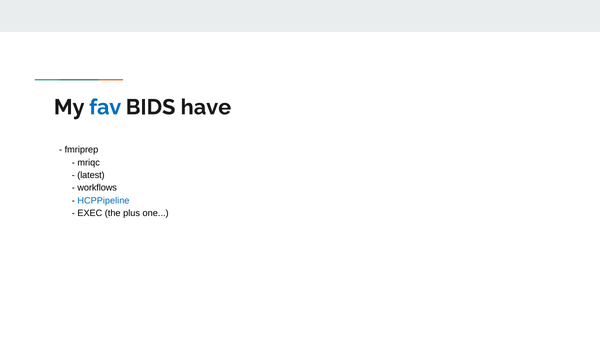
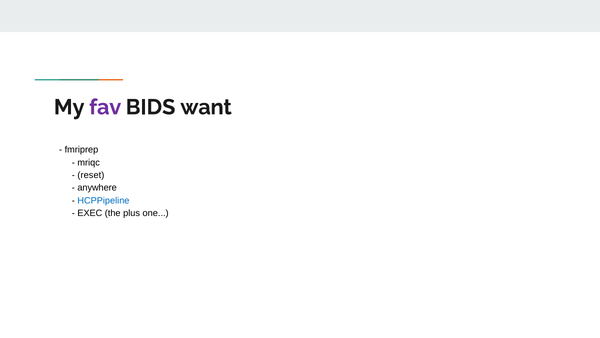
fav colour: blue -> purple
have: have -> want
latest: latest -> reset
workflows: workflows -> anywhere
